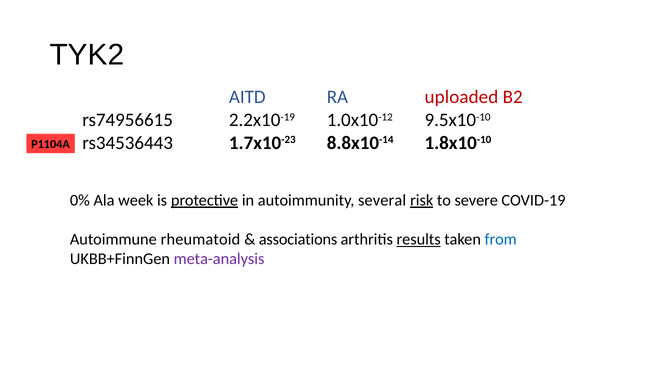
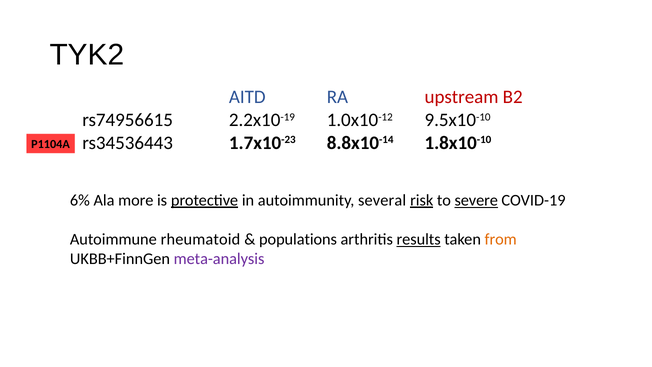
uploaded: uploaded -> upstream
0%: 0% -> 6%
week: week -> more
severe underline: none -> present
associations: associations -> populations
from colour: blue -> orange
